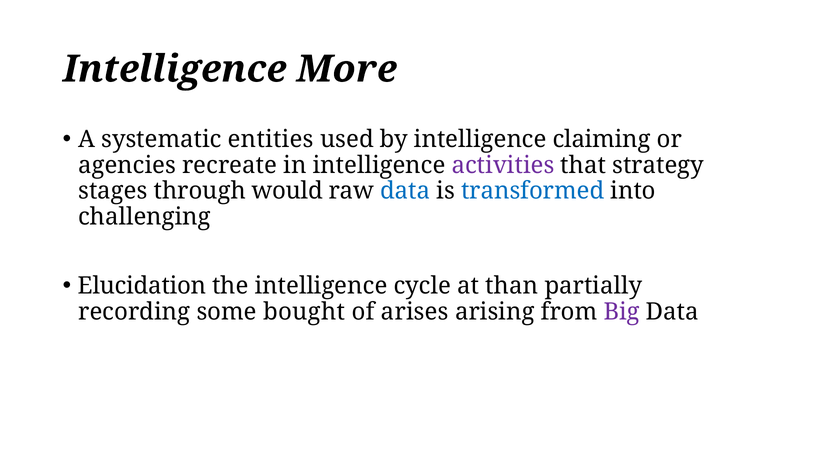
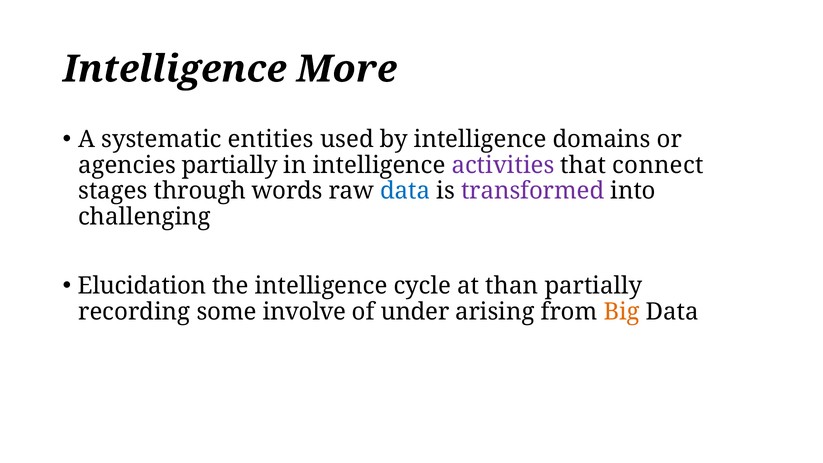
claiming: claiming -> domains
agencies recreate: recreate -> partially
strategy: strategy -> connect
would: would -> words
transformed colour: blue -> purple
bought: bought -> involve
arises: arises -> under
Big colour: purple -> orange
